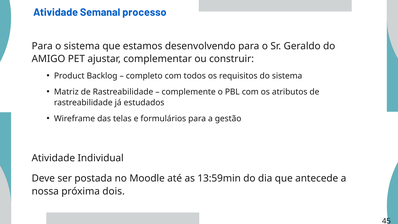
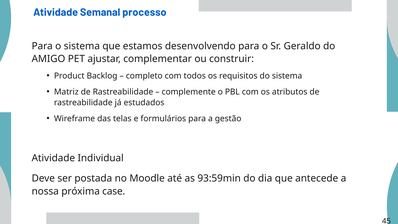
13:59min: 13:59min -> 93:59min
dois: dois -> case
